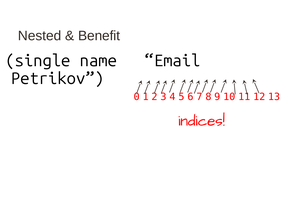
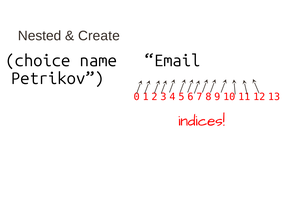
Benefit: Benefit -> Create
single: single -> choice
